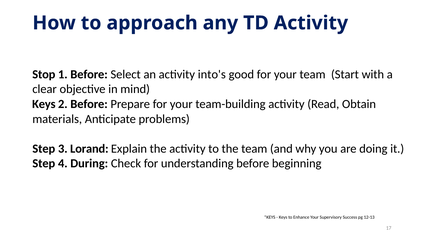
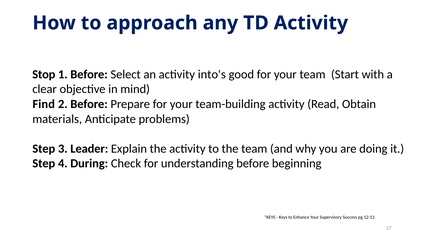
Keys at (44, 104): Keys -> Find
Lorand: Lorand -> Leader
